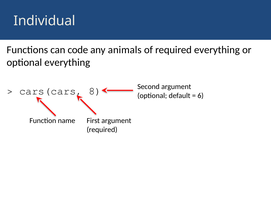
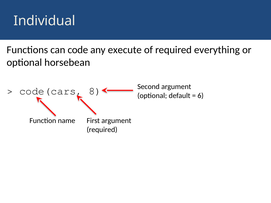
animals: animals -> execute
optional everything: everything -> horsebean
cars(cars: cars(cars -> code(cars
